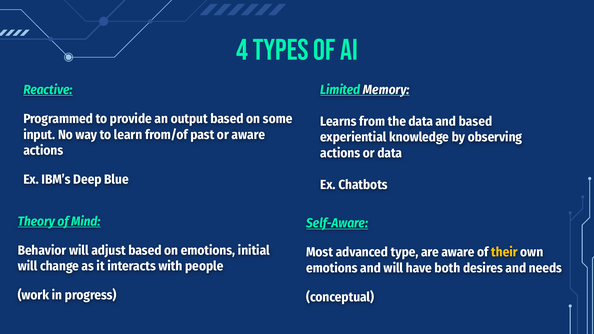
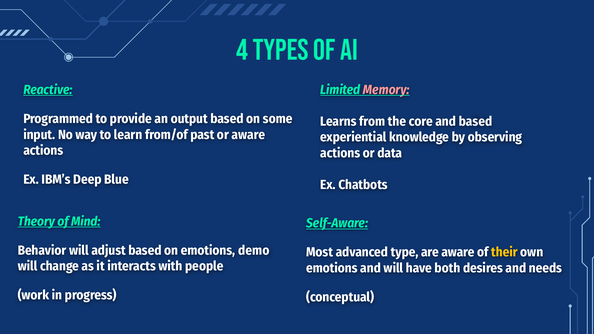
Memory colour: white -> pink
the data: data -> core
initial: initial -> demo
